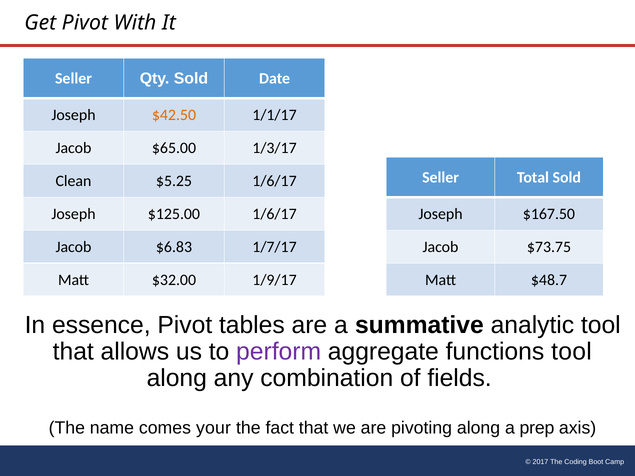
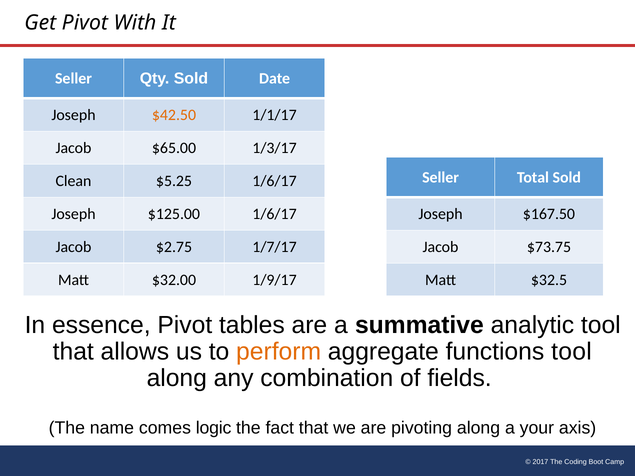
$6.83: $6.83 -> $2.75
$48.7: $48.7 -> $32.5
perform colour: purple -> orange
your: your -> logic
prep: prep -> your
